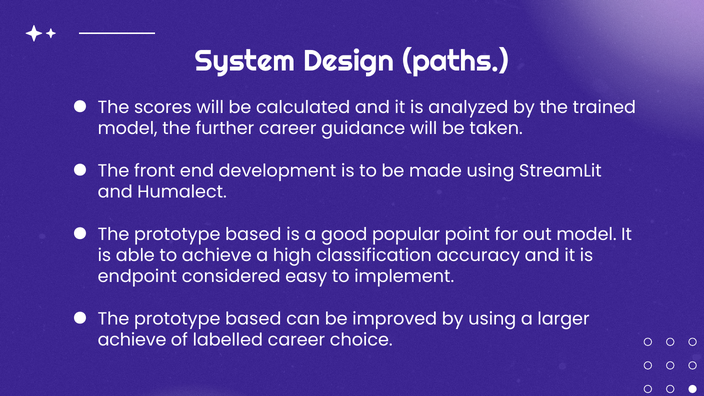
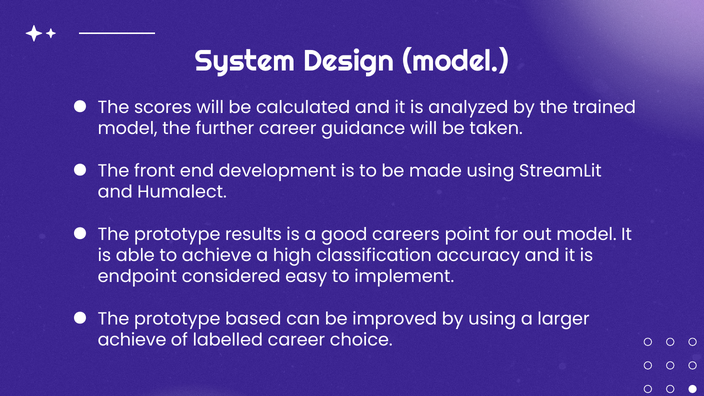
Design paths: paths -> model
based at (253, 234): based -> results
popular: popular -> careers
